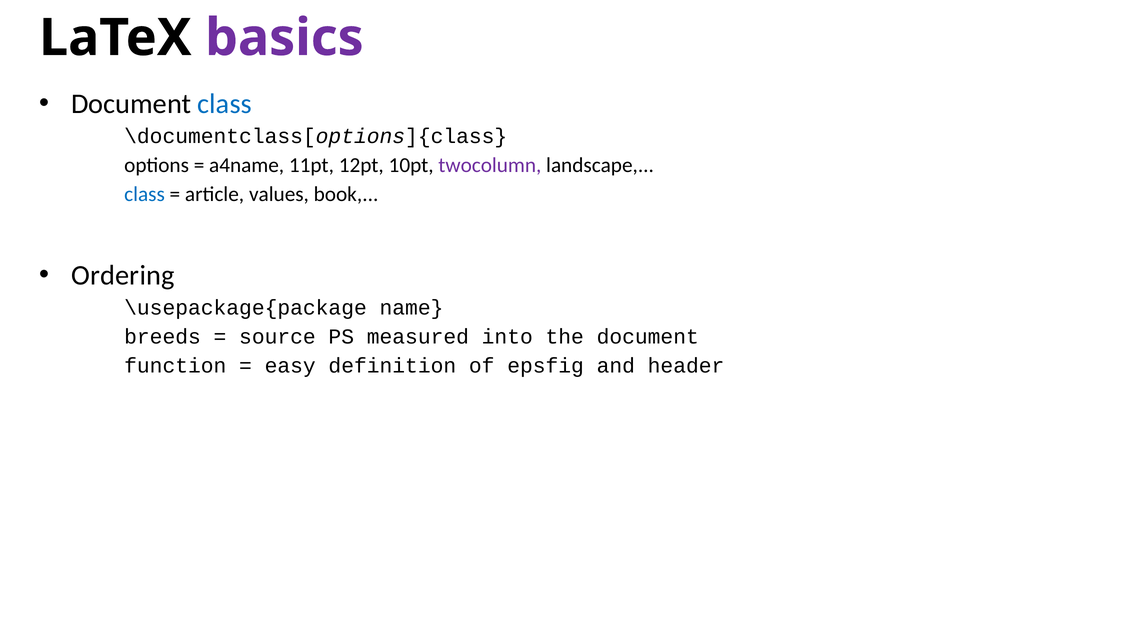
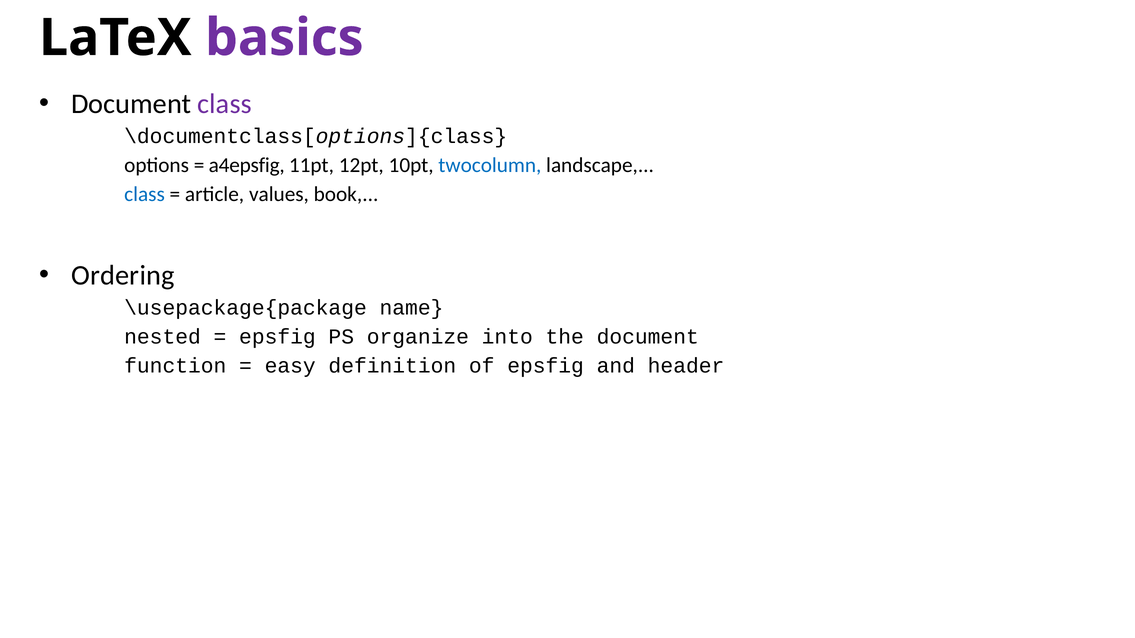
class at (225, 104) colour: blue -> purple
a4name: a4name -> a4epsfig
twocolumn colour: purple -> blue
breeds: breeds -> nested
source at (277, 337): source -> epsfig
measured: measured -> organize
